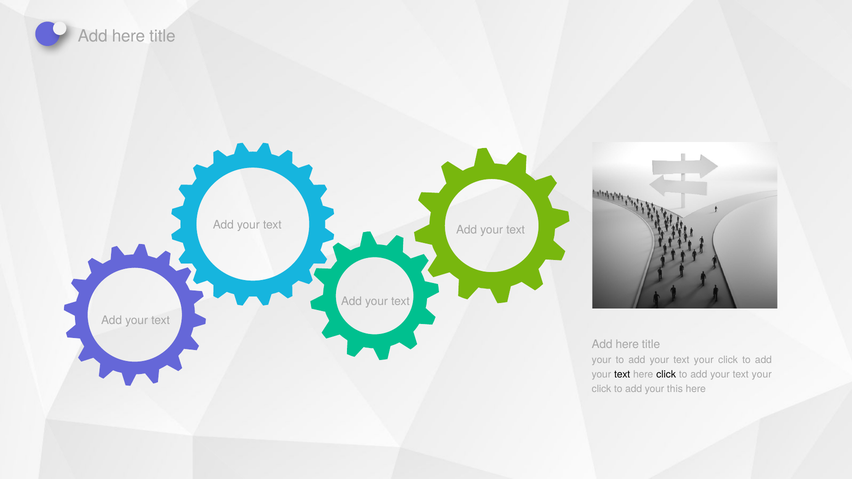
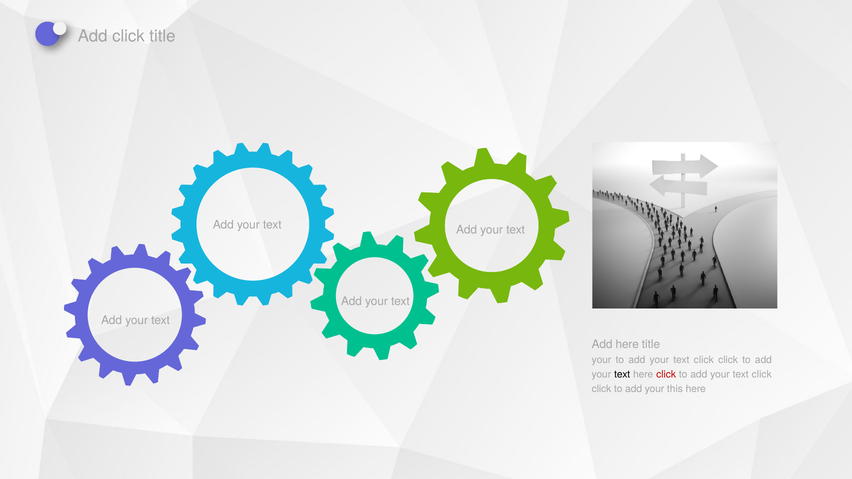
here at (129, 36): here -> click
your at (704, 360): your -> click
click at (666, 375) colour: black -> red
your at (762, 375): your -> click
